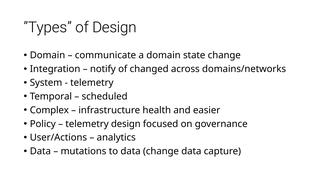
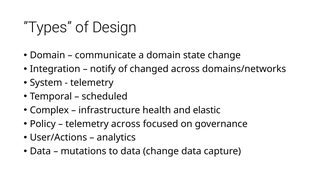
easier: easier -> elastic
telemetry design: design -> across
